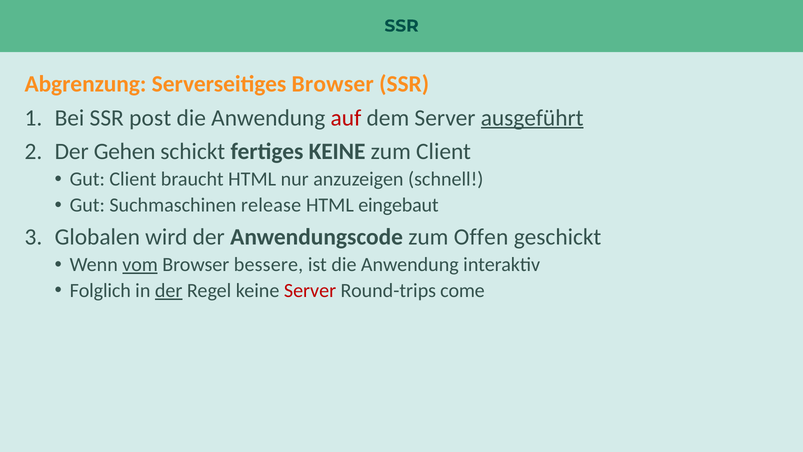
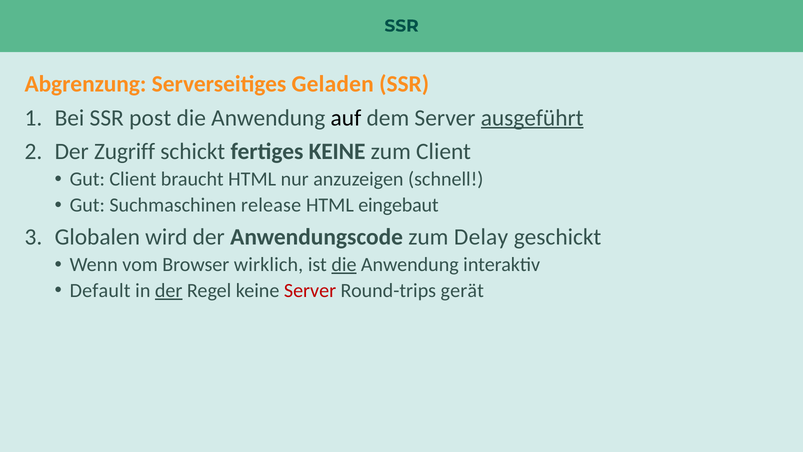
Serverseitiges Browser: Browser -> Geladen
auf colour: red -> black
Gehen: Gehen -> Zugriff
Offen: Offen -> Delay
vom underline: present -> none
bessere: bessere -> wirklich
die at (344, 265) underline: none -> present
Folglich: Folglich -> Default
come: come -> gerät
